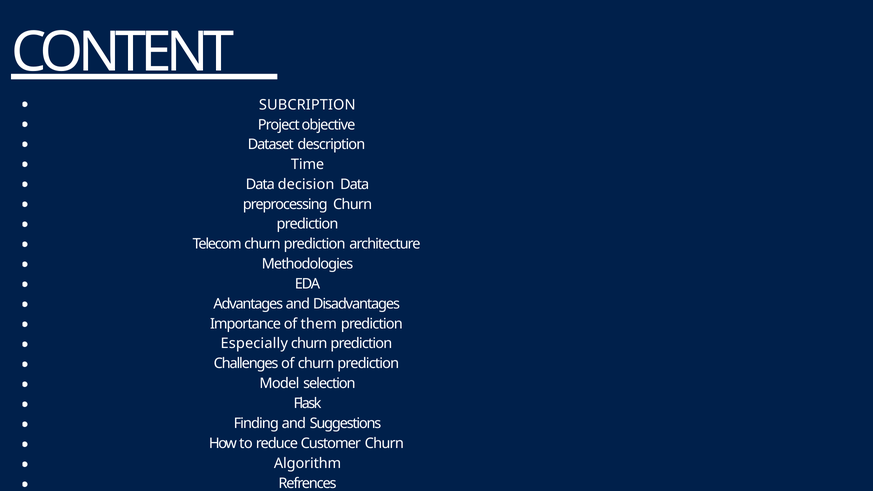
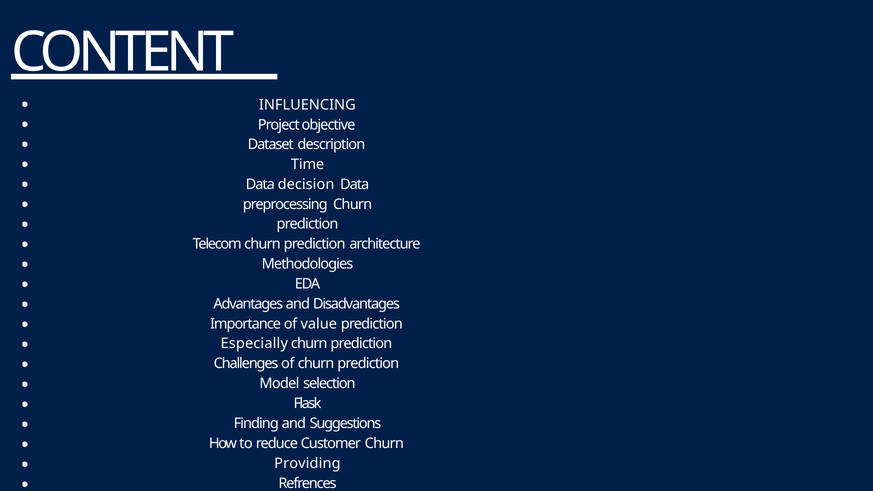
SUBCRIPTION: SUBCRIPTION -> INFLUENCING
them: them -> value
Algorithm: Algorithm -> Providing
